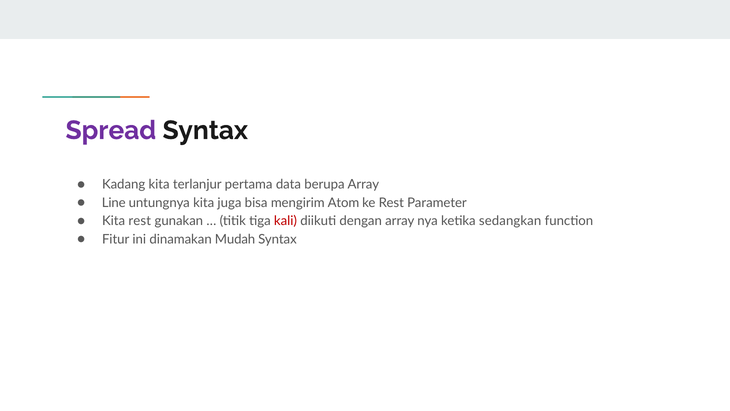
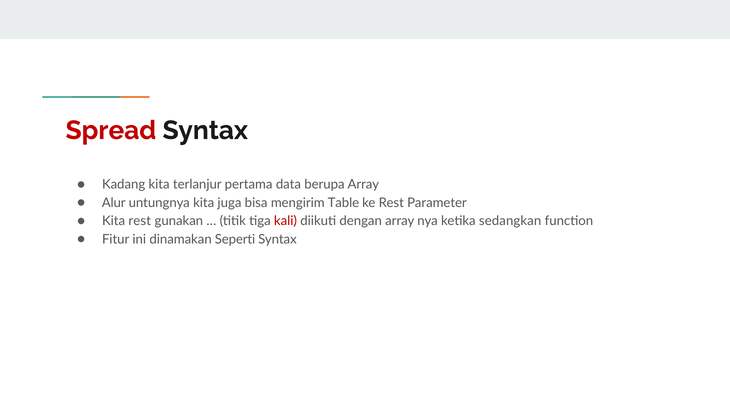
Spread colour: purple -> red
Line: Line -> Alur
Atom: Atom -> Table
Mudah: Mudah -> Seperti
